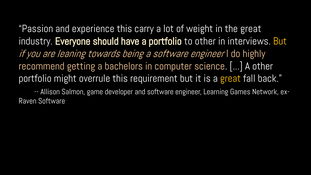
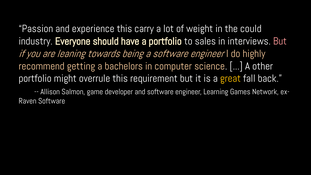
the great: great -> could
to other: other -> sales
But at (280, 41) colour: yellow -> pink
